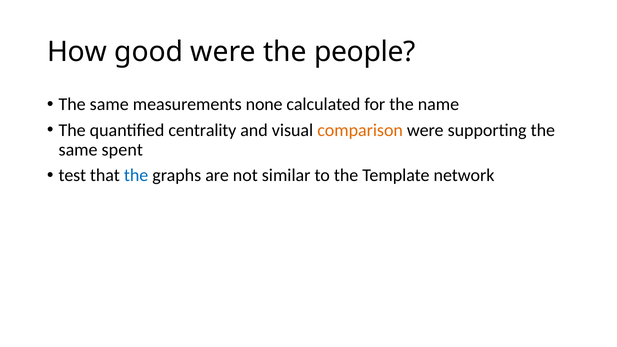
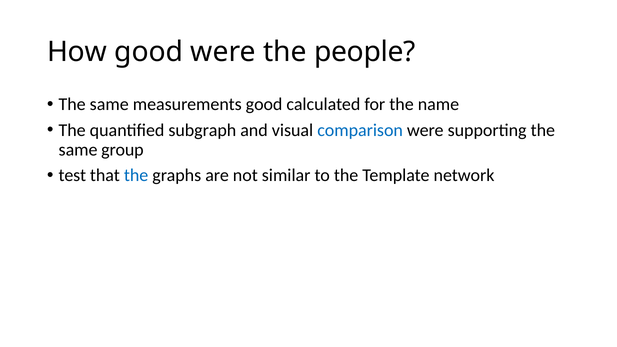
measurements none: none -> good
centrality: centrality -> subgraph
comparison colour: orange -> blue
spent: spent -> group
